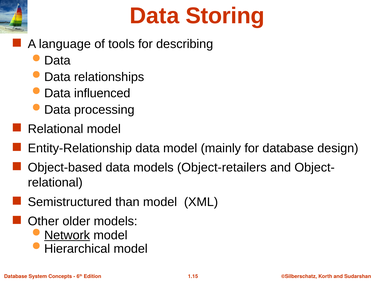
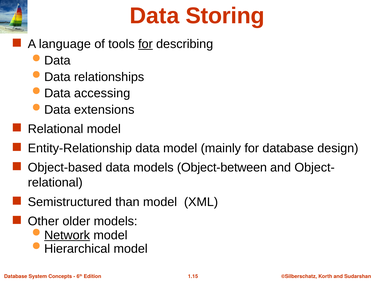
for at (145, 44) underline: none -> present
influenced: influenced -> accessing
processing: processing -> extensions
Object-retailers: Object-retailers -> Object-between
